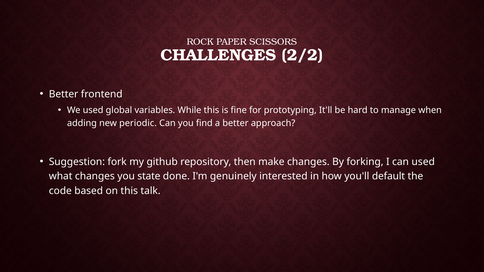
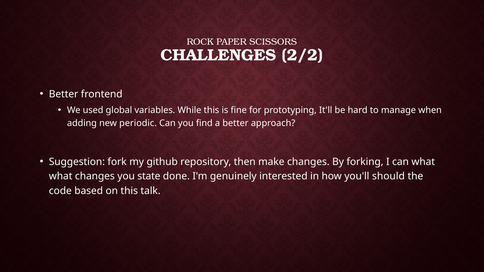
can used: used -> what
default: default -> should
